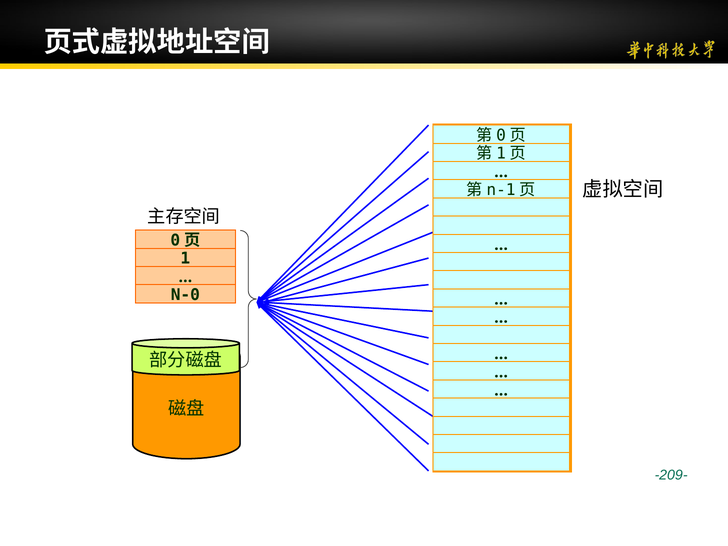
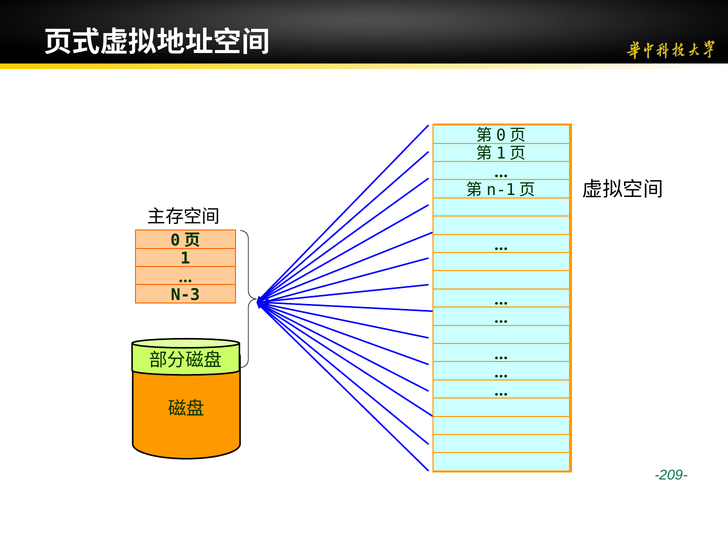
N-0: N-0 -> N-3
